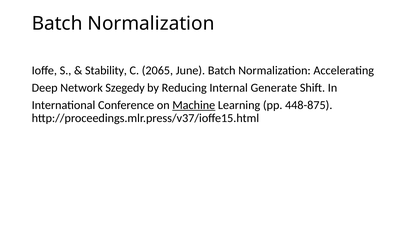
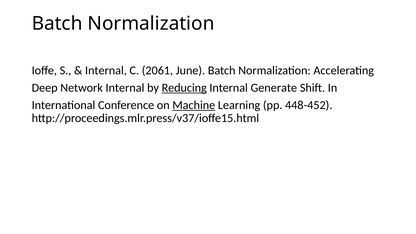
Stability at (106, 70): Stability -> Internal
2065: 2065 -> 2061
Network Szegedy: Szegedy -> Internal
Reducing underline: none -> present
448-875: 448-875 -> 448-452
